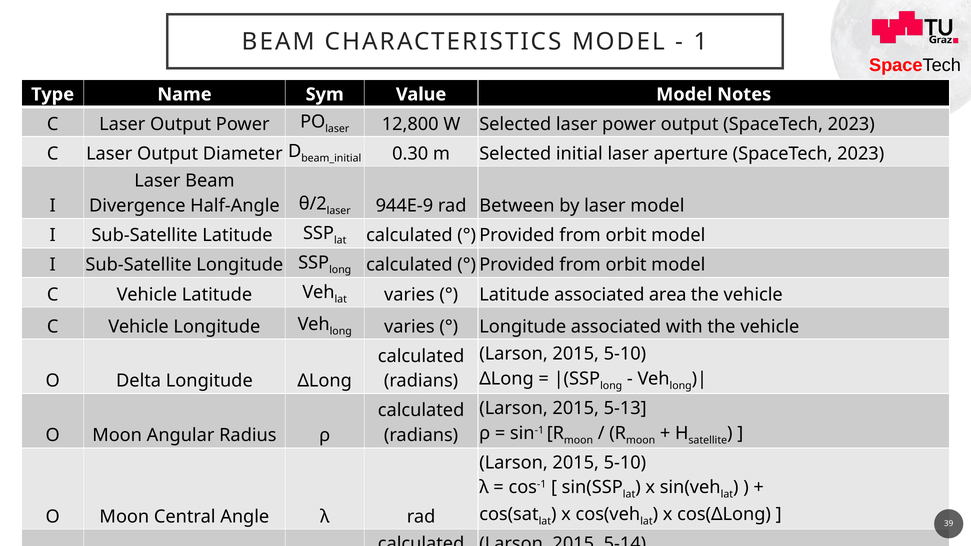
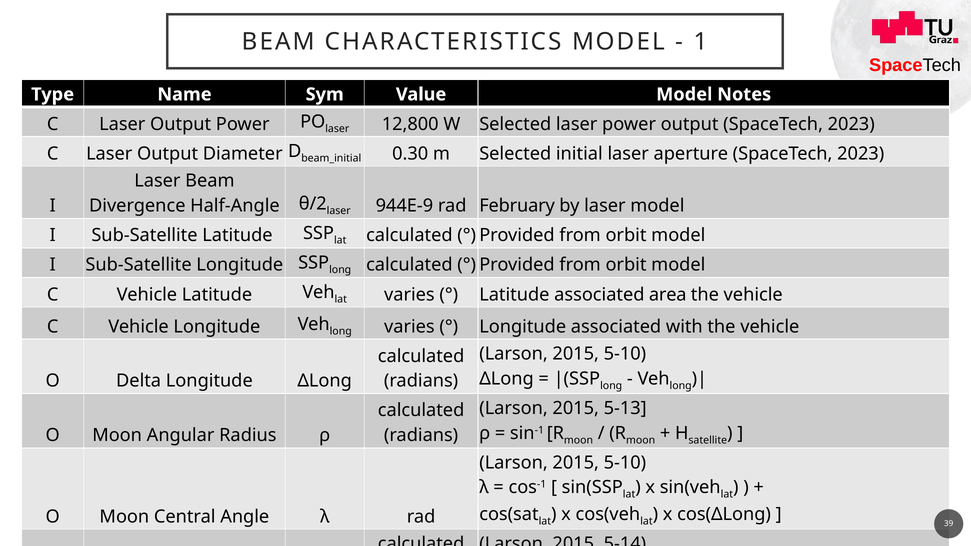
Between: Between -> February
